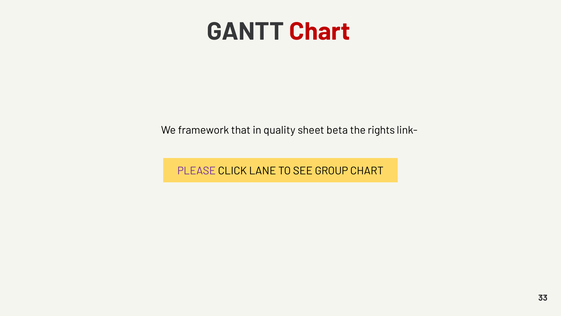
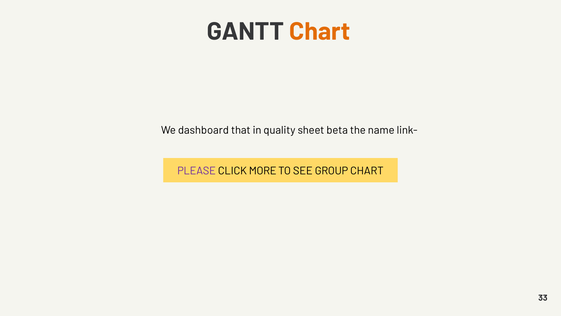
Chart at (320, 32) colour: red -> orange
framework: framework -> dashboard
rights: rights -> name
LANE: LANE -> MORE
